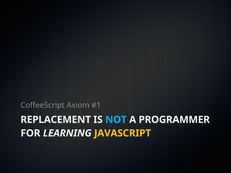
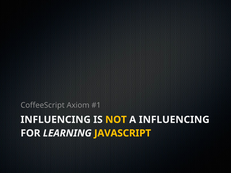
REPLACEMENT at (56, 120): REPLACEMENT -> INFLUENCING
NOT colour: light blue -> yellow
A PROGRAMMER: PROGRAMMER -> INFLUENCING
